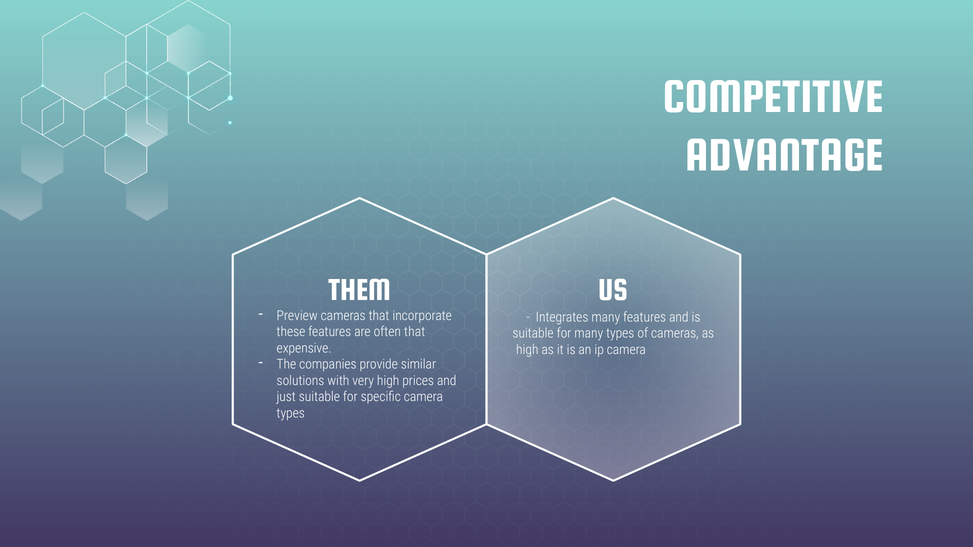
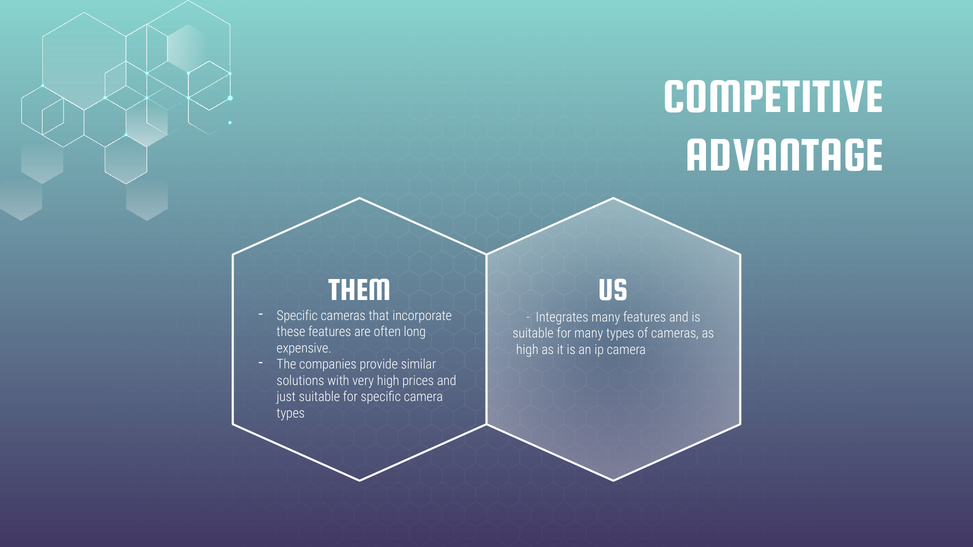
Preview at (297, 316): Preview -> Specific
often that: that -> long
